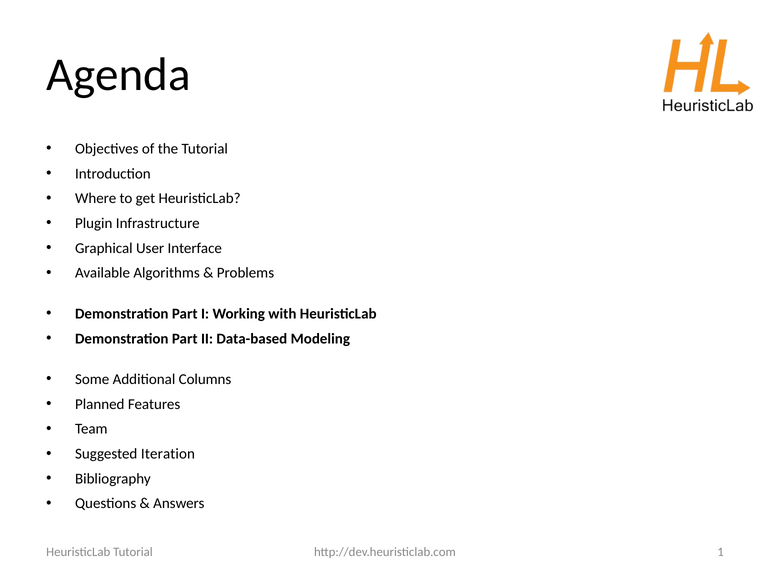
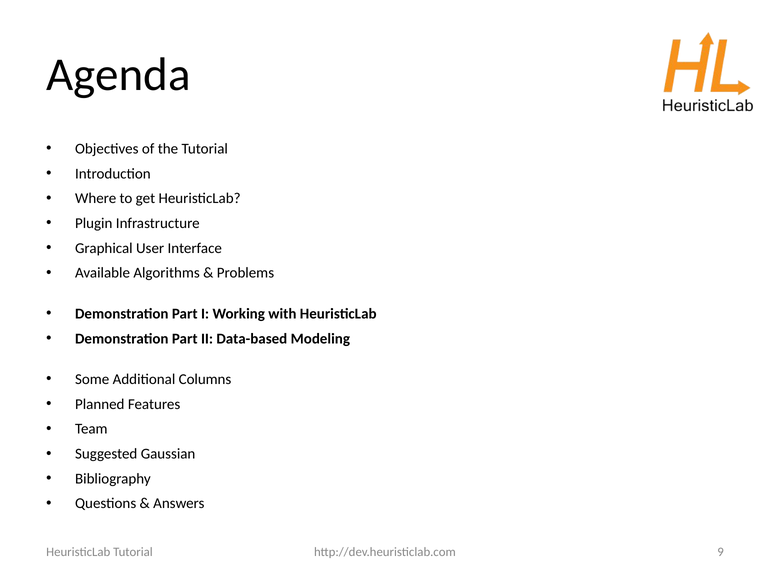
Iteration: Iteration -> Gaussian
1: 1 -> 9
